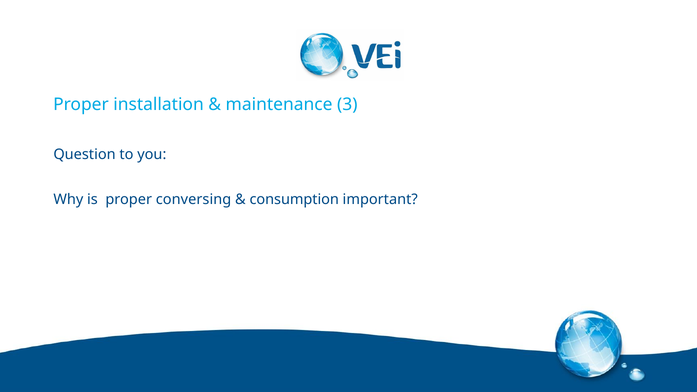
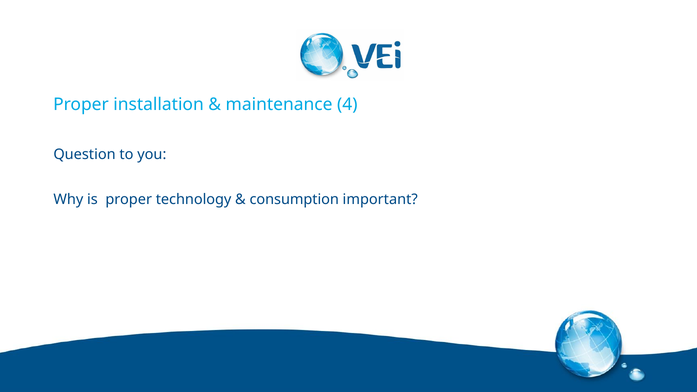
3: 3 -> 4
conversing: conversing -> technology
